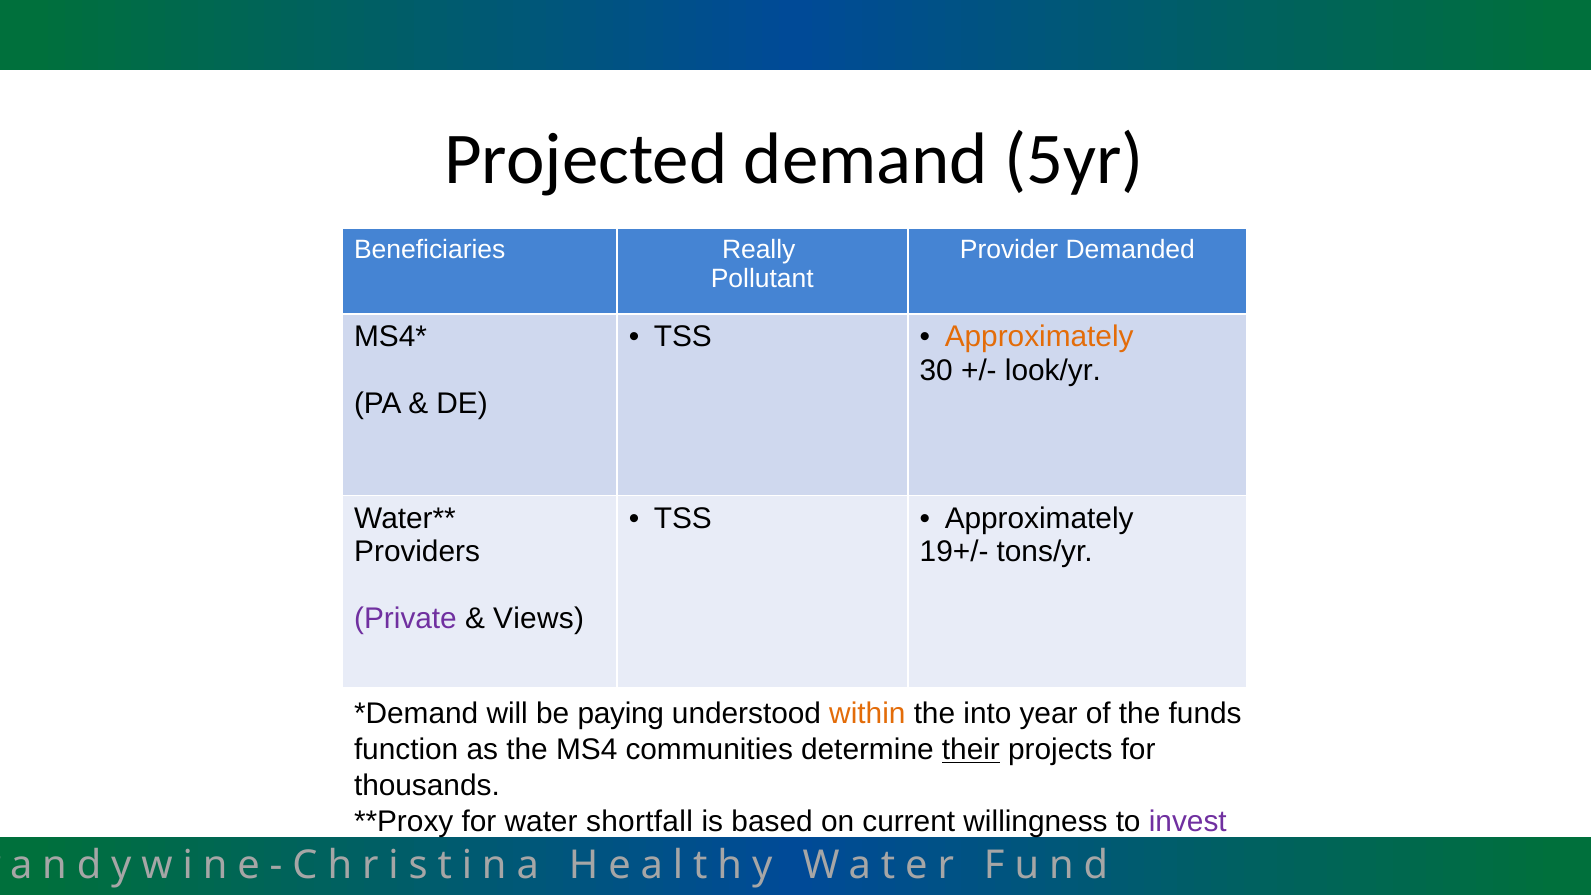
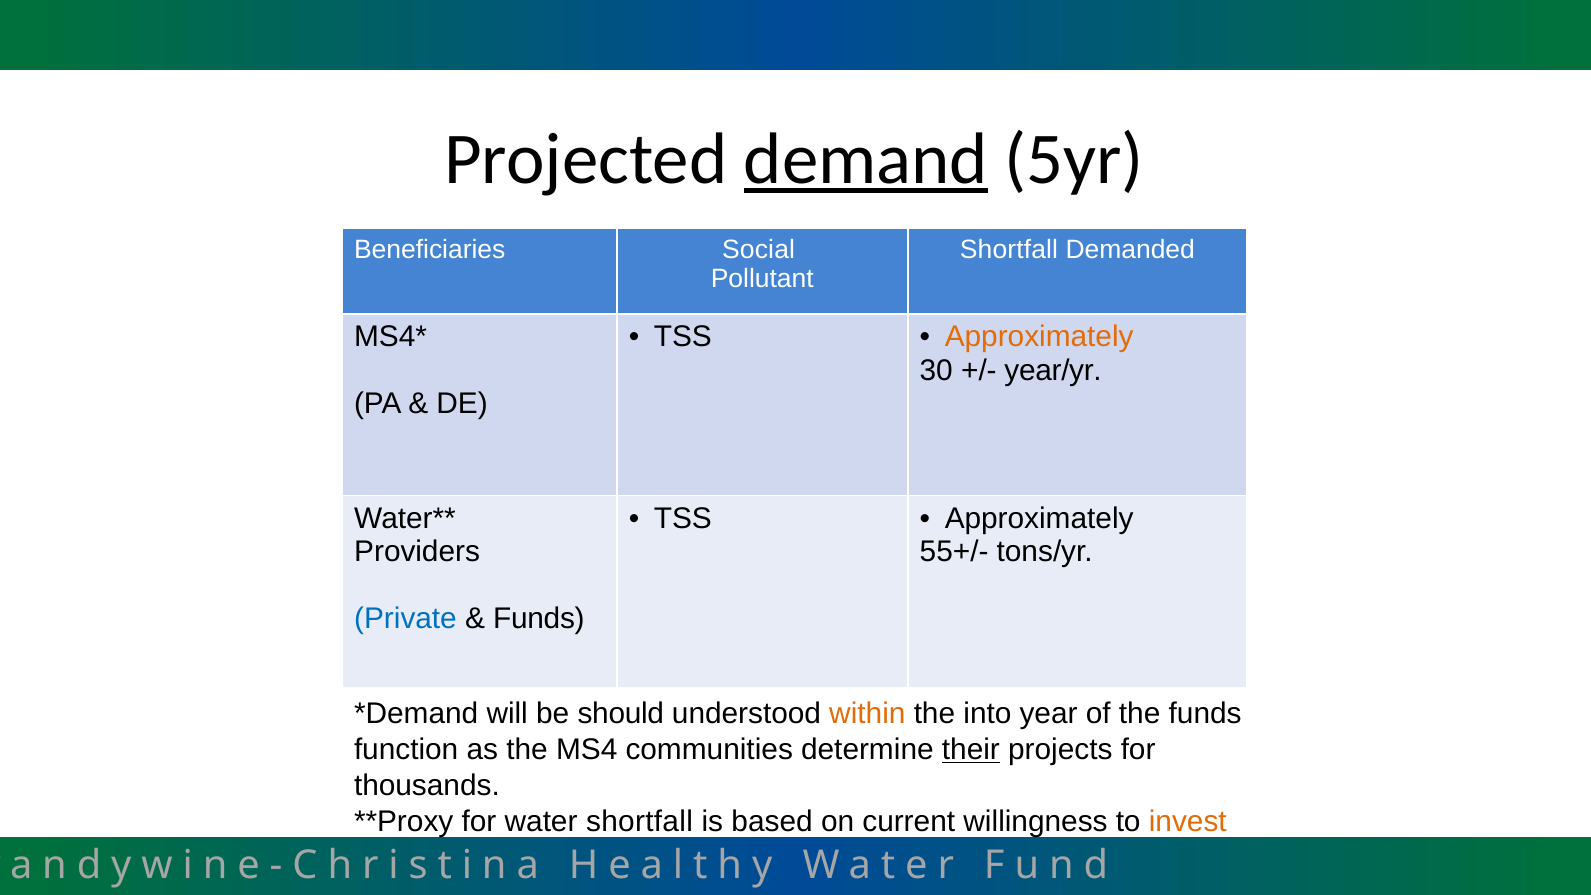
demand underline: none -> present
Really: Really -> Social
Provider at (1009, 250): Provider -> Shortfall
look/yr: look/yr -> year/yr
19+/-: 19+/- -> 55+/-
Private colour: purple -> blue
Views at (539, 619): Views -> Funds
paying: paying -> should
invest colour: purple -> orange
